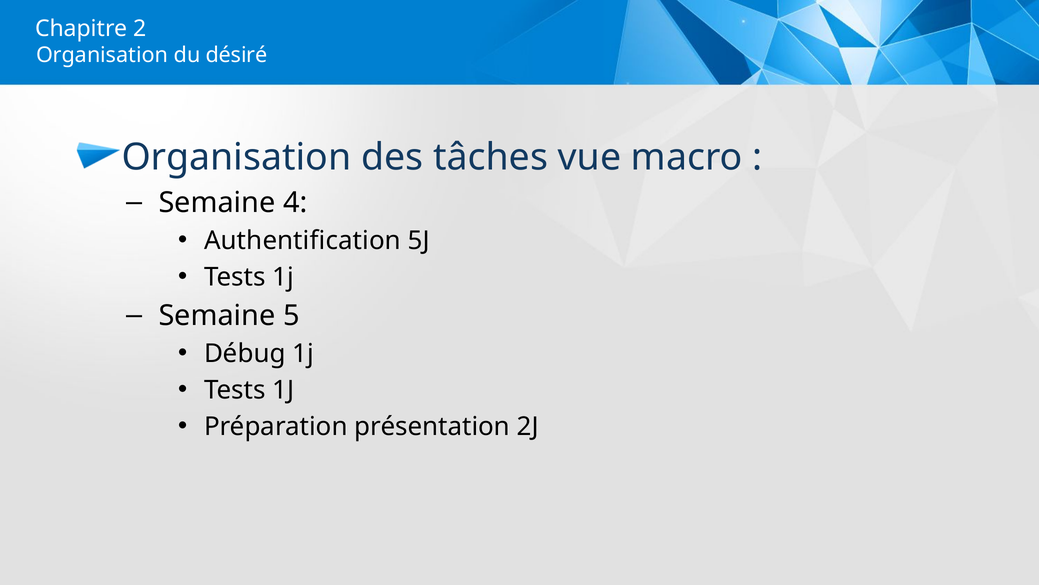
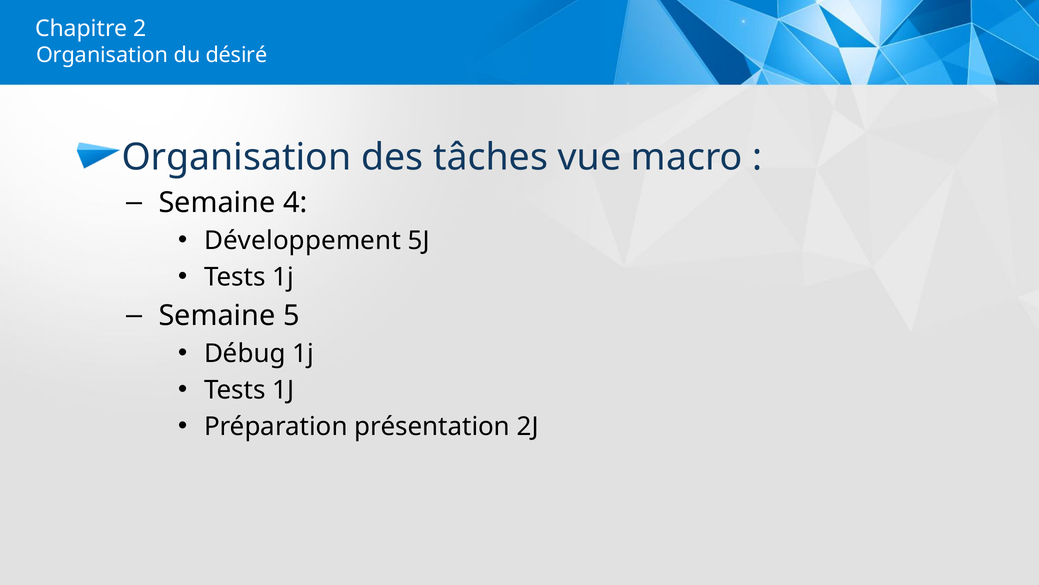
Authentification: Authentification -> Développement
